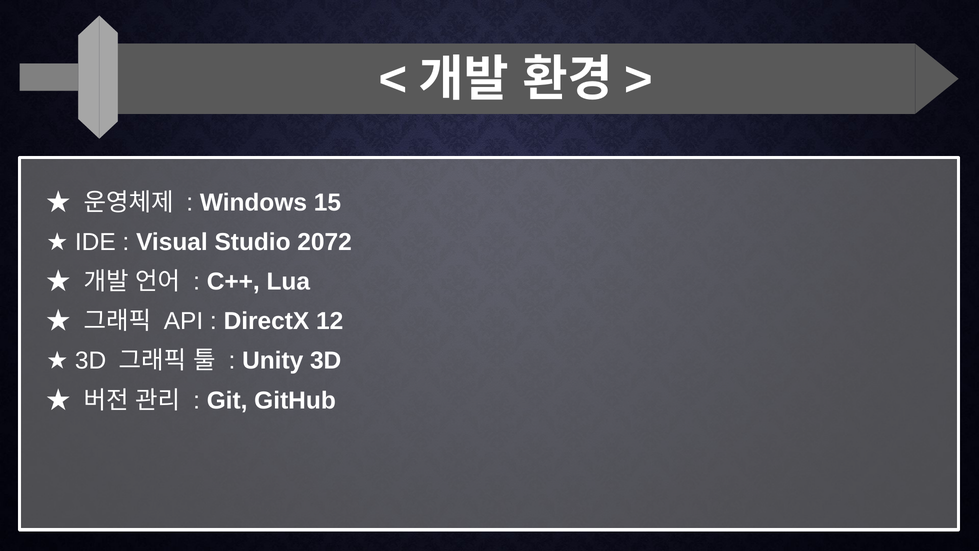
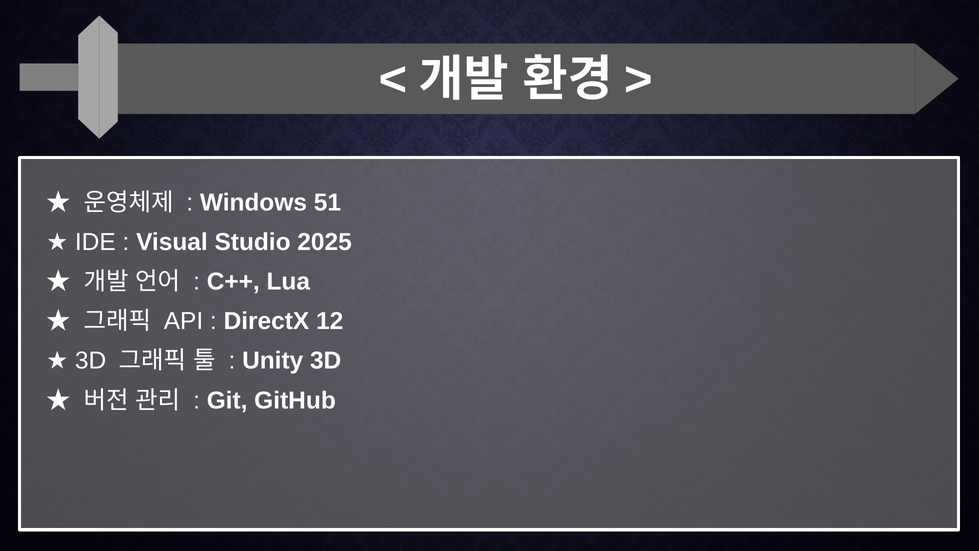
15: 15 -> 51
2072: 2072 -> 2025
